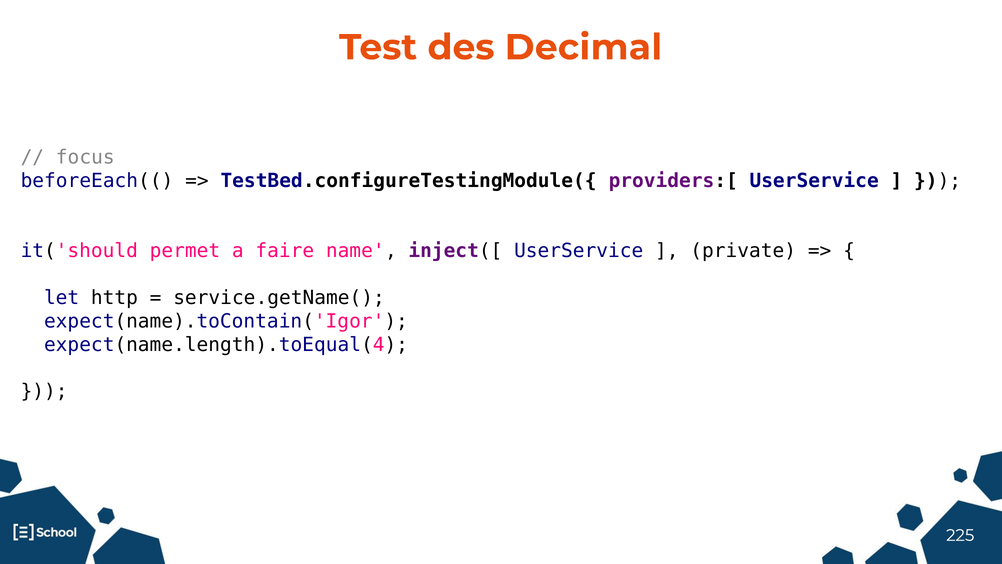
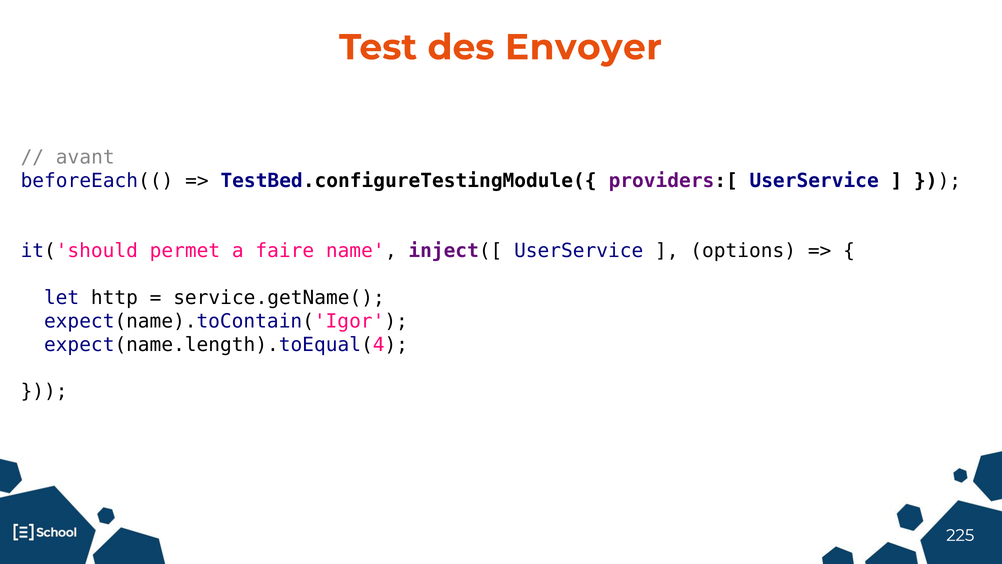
Decimal: Decimal -> Envoyer
focus: focus -> avant
private: private -> options
